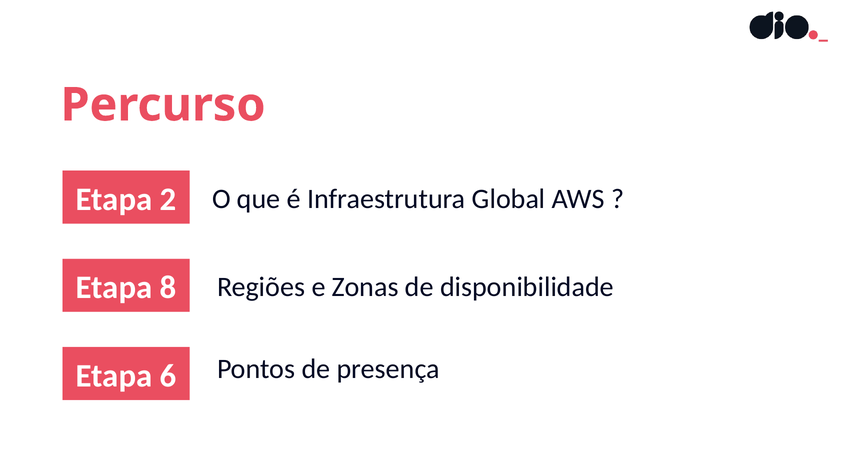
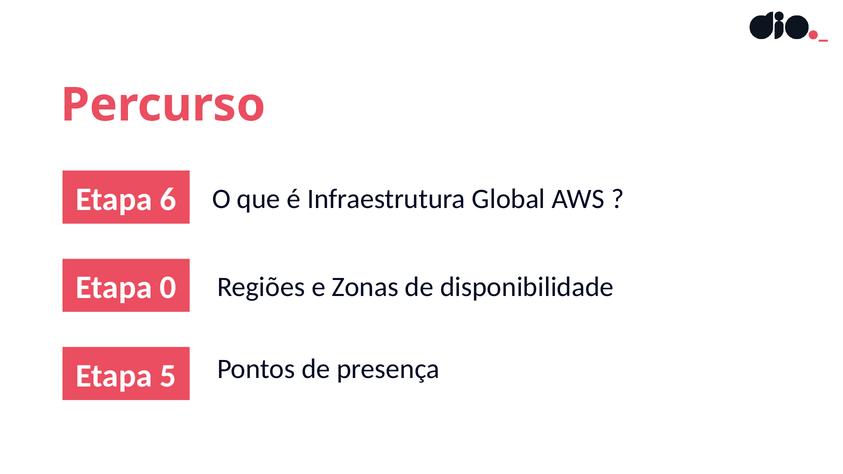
2: 2 -> 6
8: 8 -> 0
6: 6 -> 5
